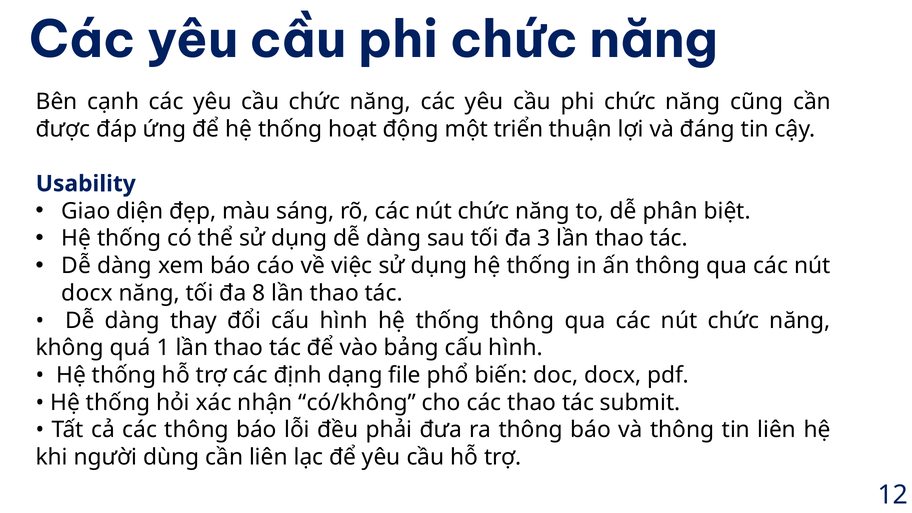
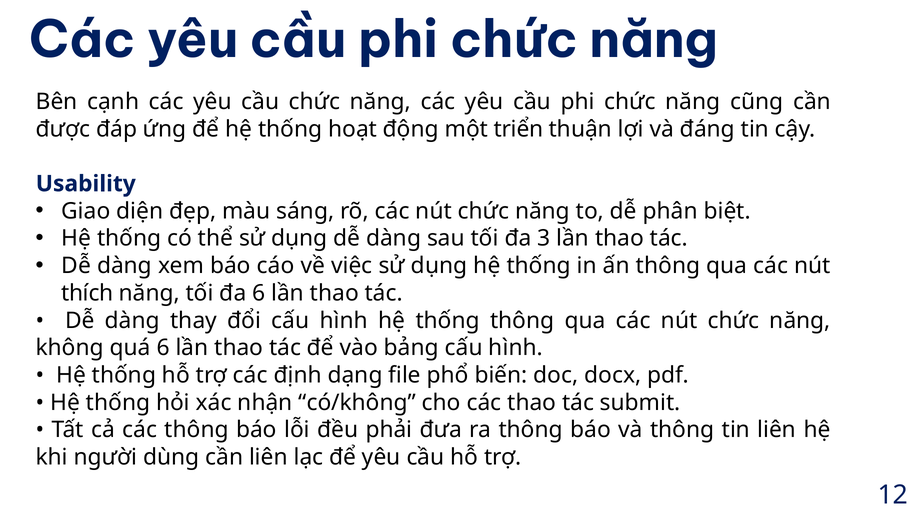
docx at (87, 293): docx -> thích
đa 8: 8 -> 6
quá 1: 1 -> 6
